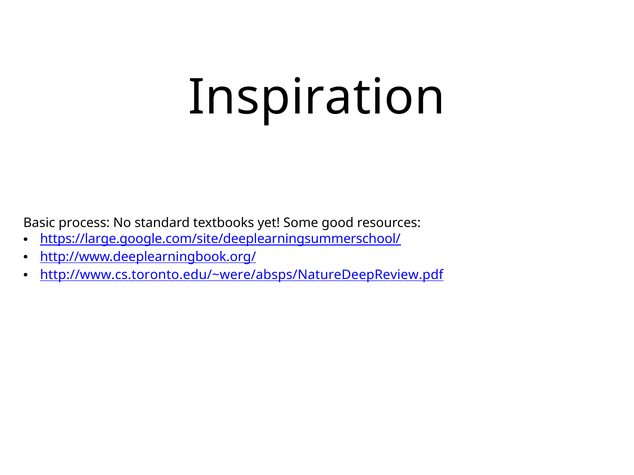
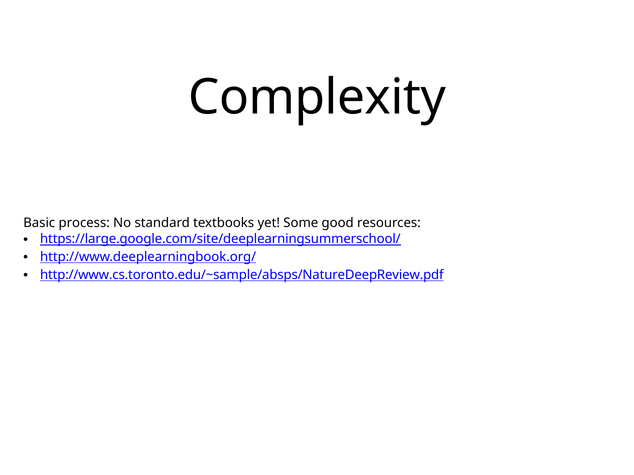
Inspiration: Inspiration -> Complexity
http://www.cs.toronto.edu/~were/absps/NatureDeepReview.pdf: http://www.cs.toronto.edu/~were/absps/NatureDeepReview.pdf -> http://www.cs.toronto.edu/~sample/absps/NatureDeepReview.pdf
